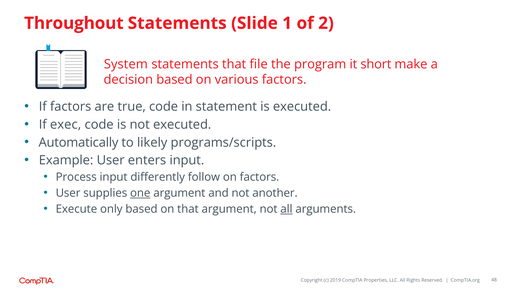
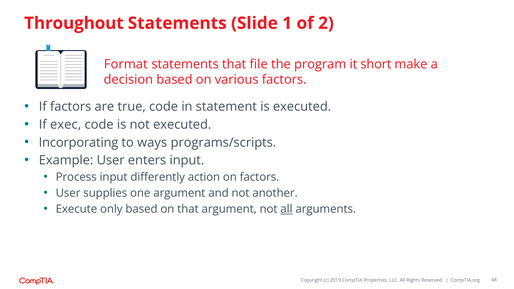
System: System -> Format
Automatically: Automatically -> Incorporating
likely: likely -> ways
follow: follow -> action
one underline: present -> none
